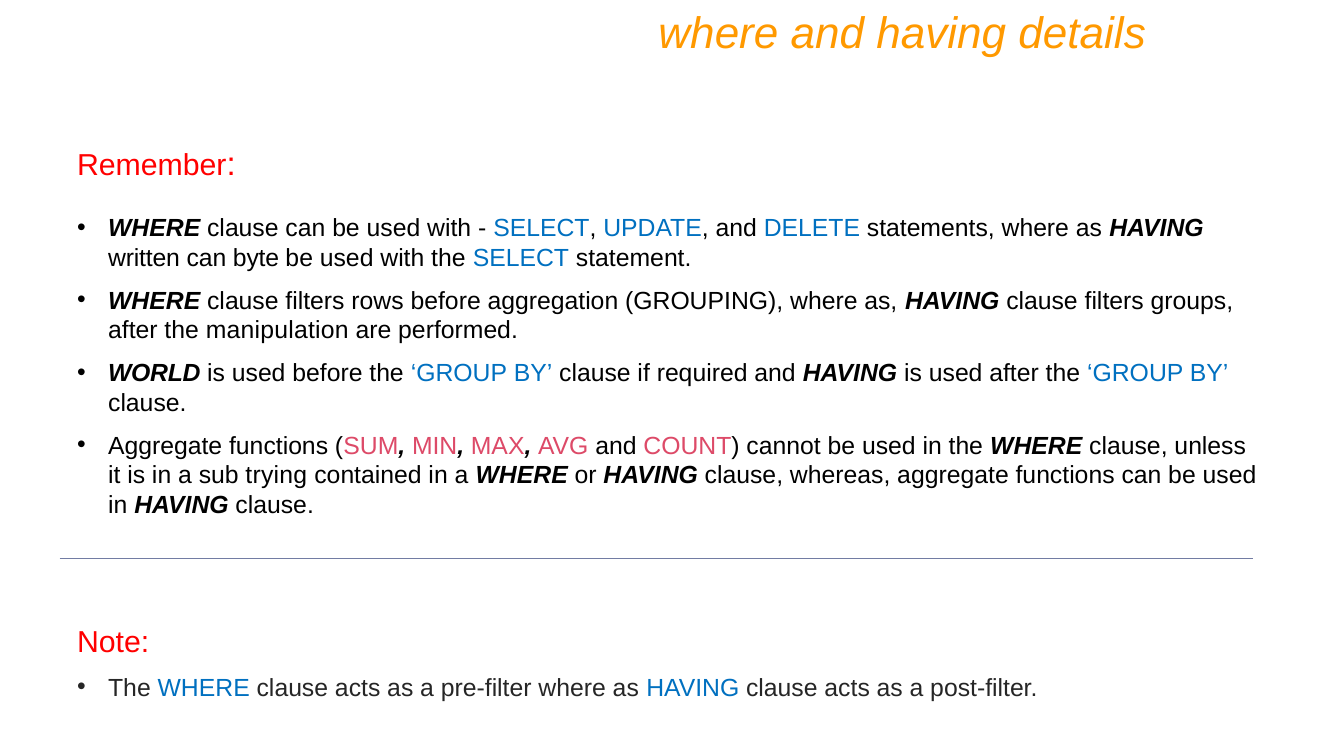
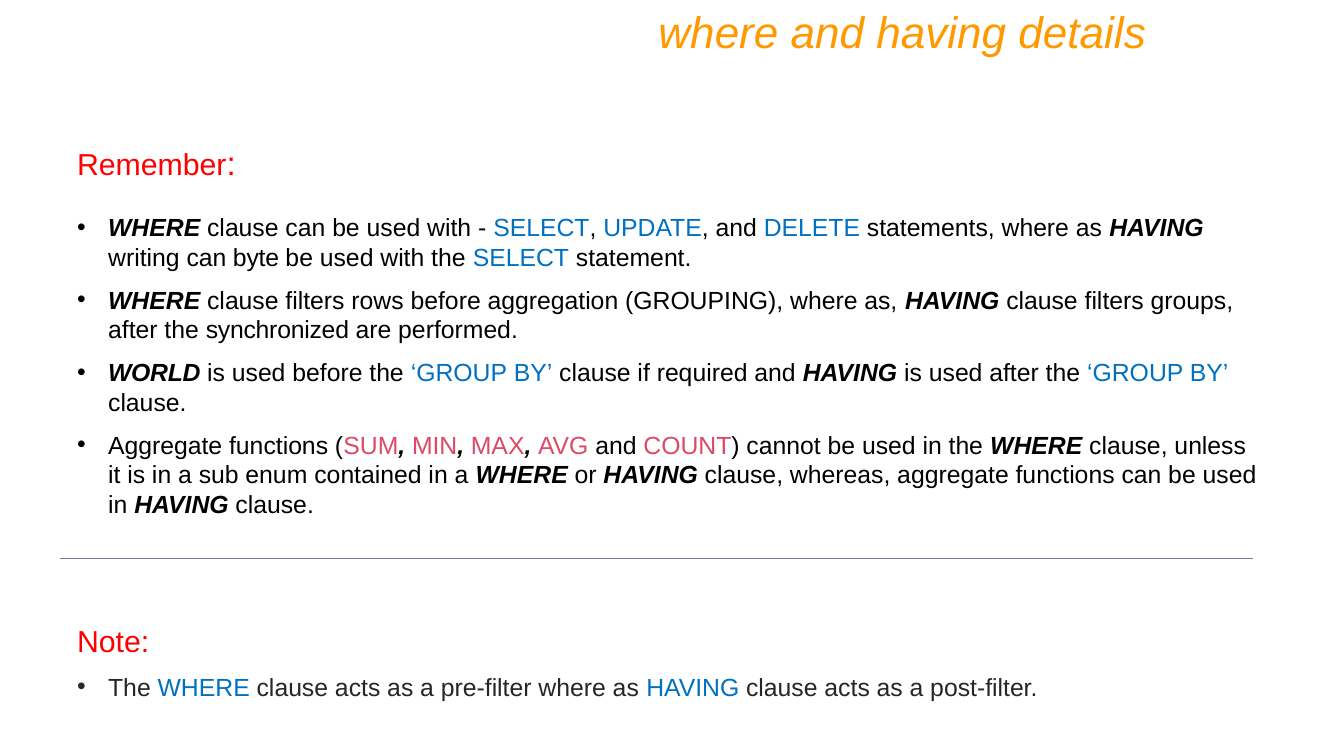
written: written -> writing
manipulation: manipulation -> synchronized
trying: trying -> enum
